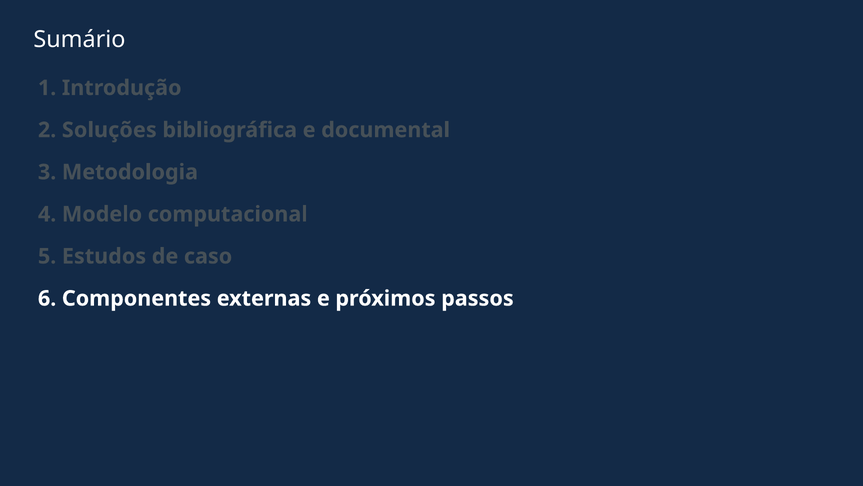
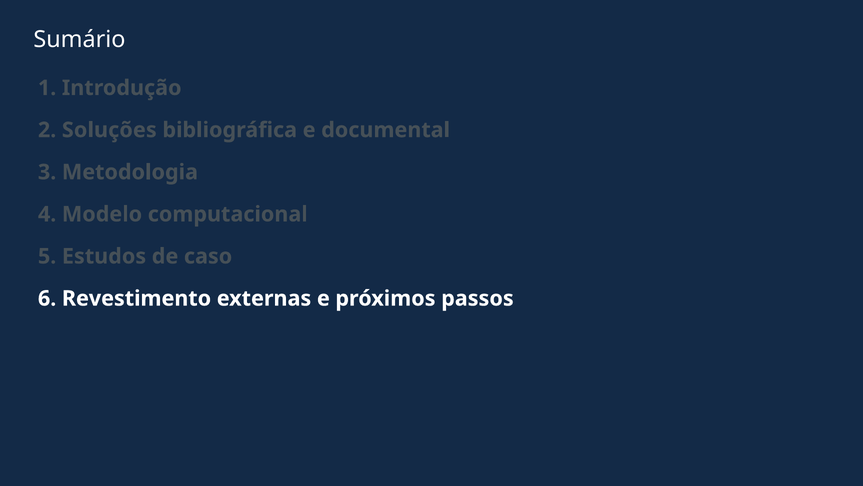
Componentes: Componentes -> Revestimento
